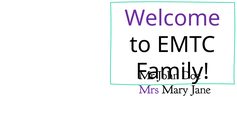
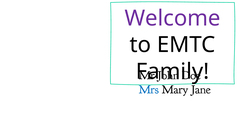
Mrs colour: purple -> blue
